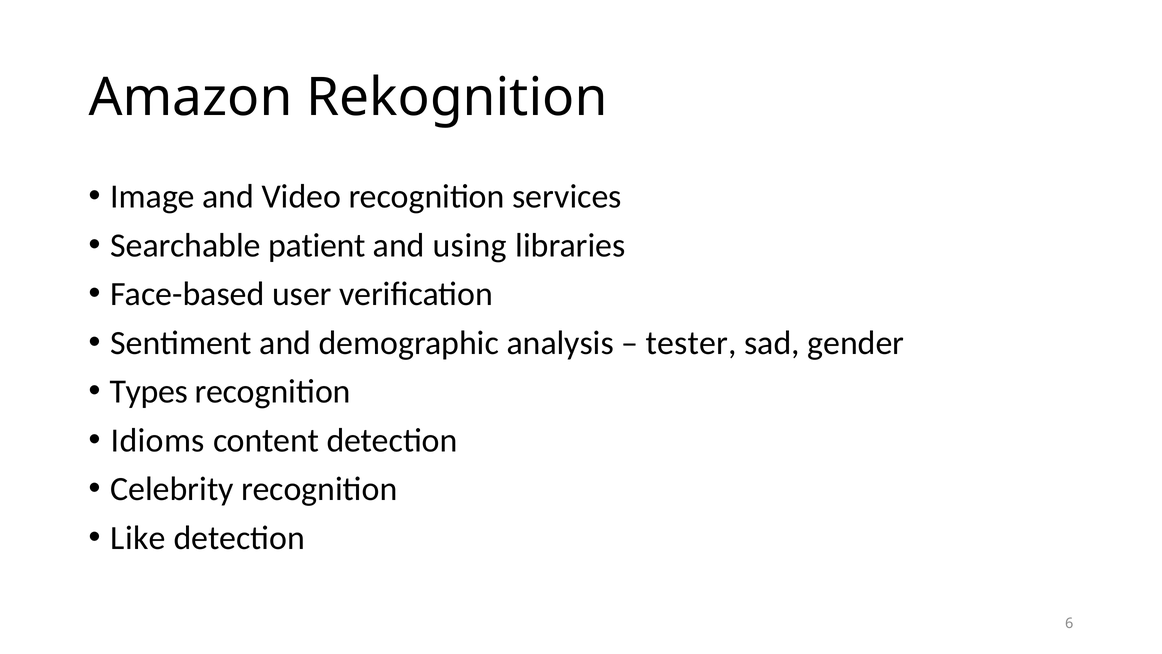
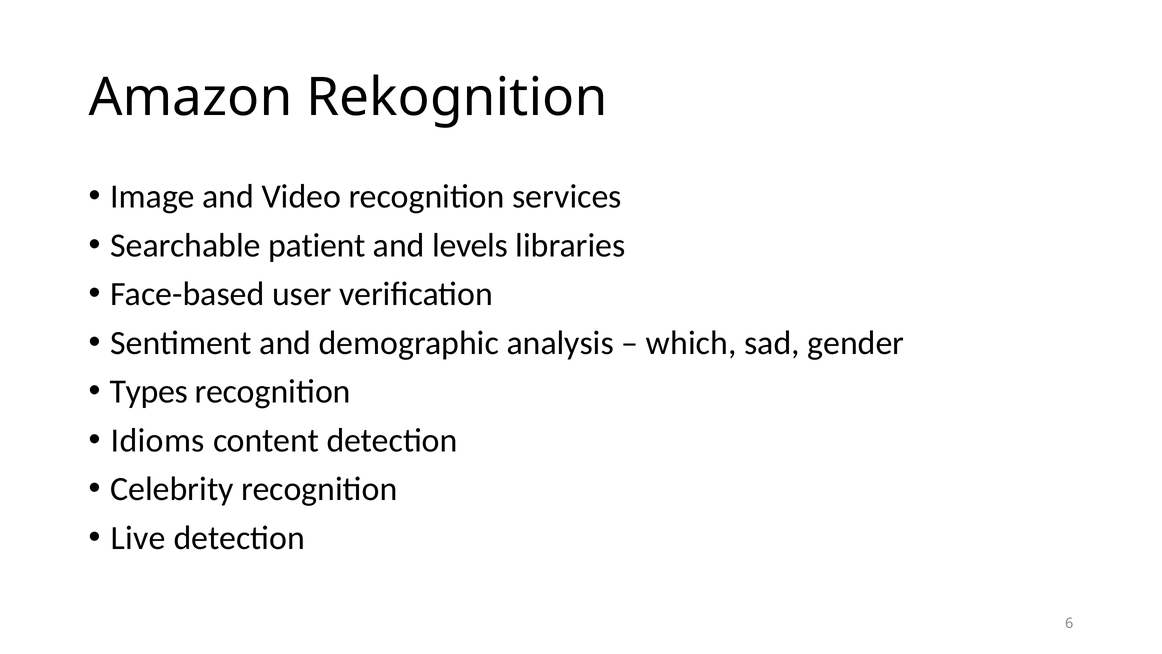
using: using -> levels
tester: tester -> which
Like: Like -> Live
